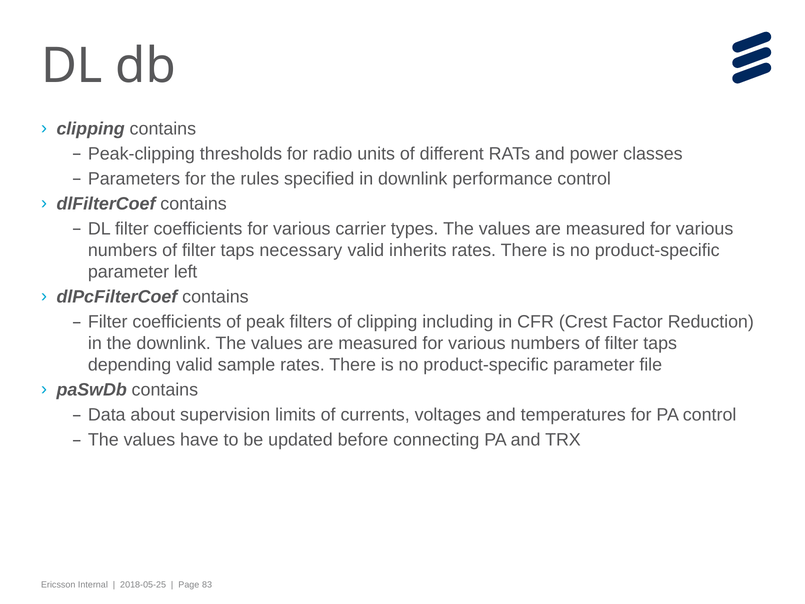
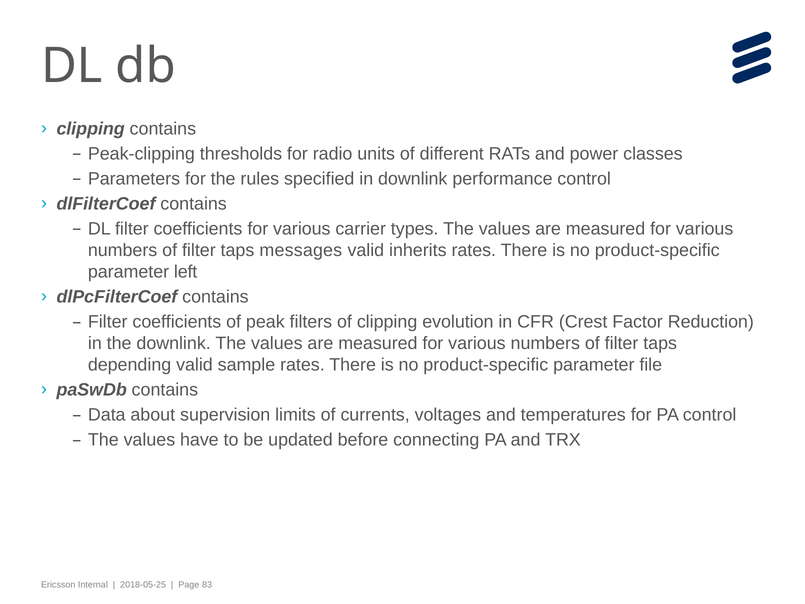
necessary: necessary -> messages
including: including -> evolution
